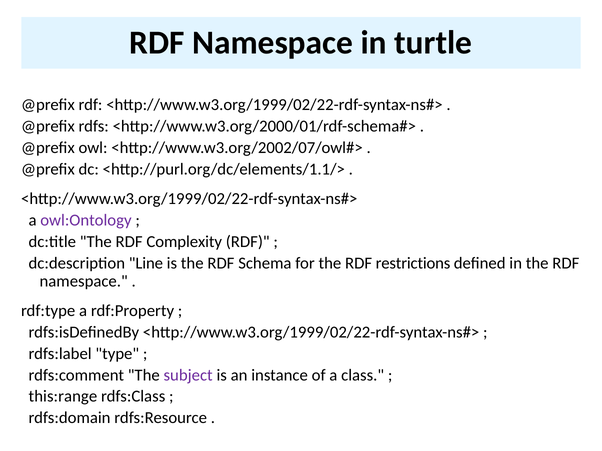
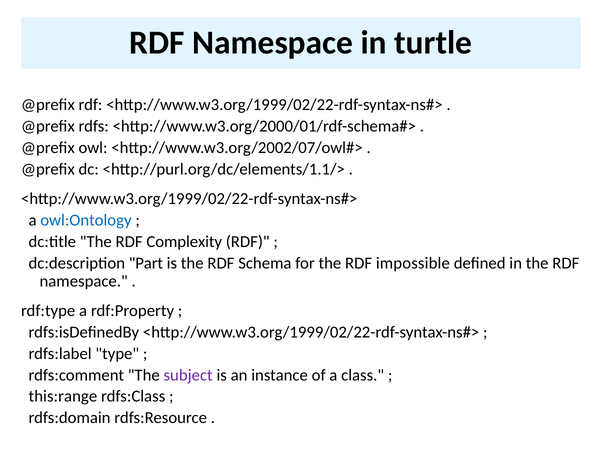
owl:Ontology colour: purple -> blue
Line: Line -> Part
restrictions: restrictions -> impossible
